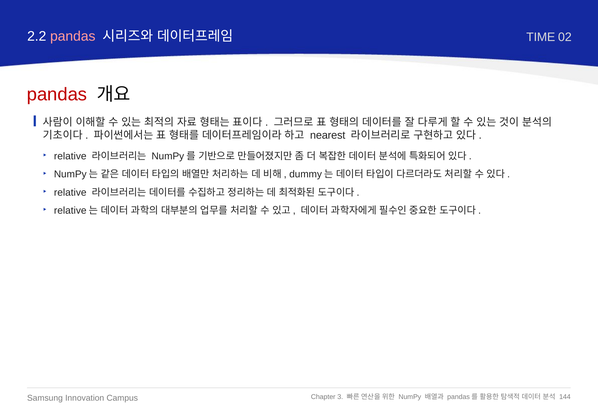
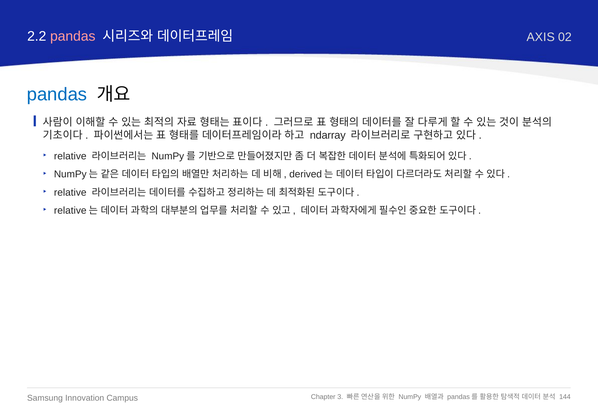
TIME: TIME -> AXIS
pandas at (57, 94) colour: red -> blue
nearest: nearest -> ndarray
dummy: dummy -> derived
